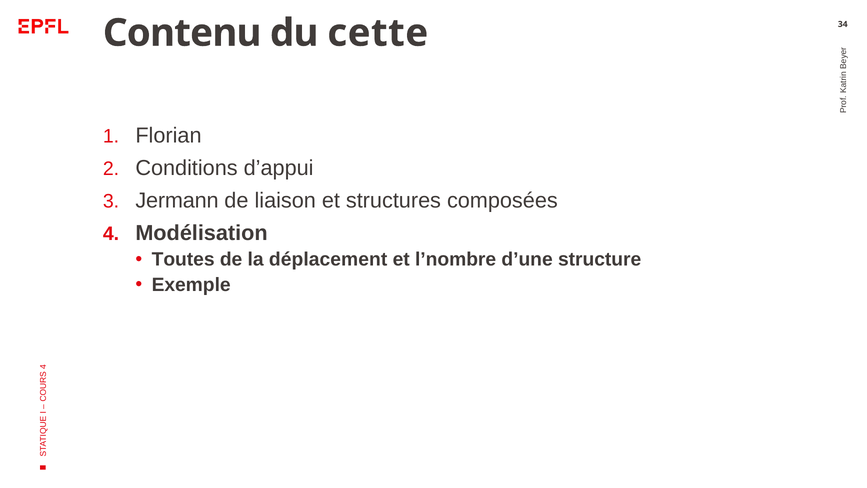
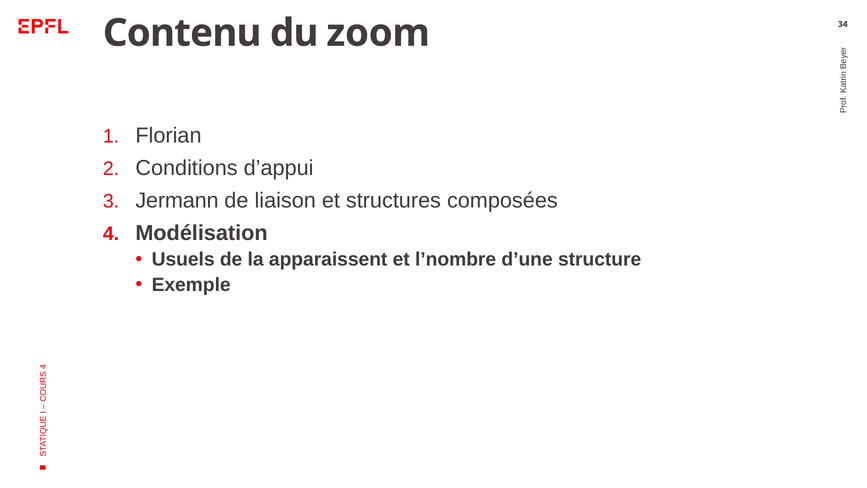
cette: cette -> zoom
Toutes: Toutes -> Usuels
déplacement: déplacement -> apparaissent
